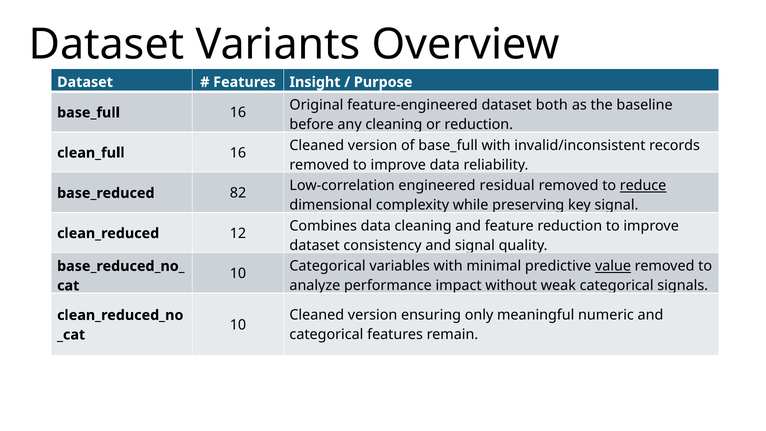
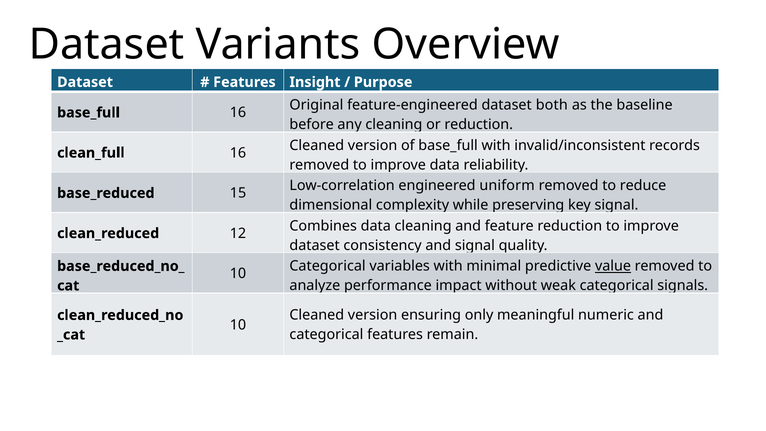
residual: residual -> uniform
reduce underline: present -> none
82: 82 -> 15
